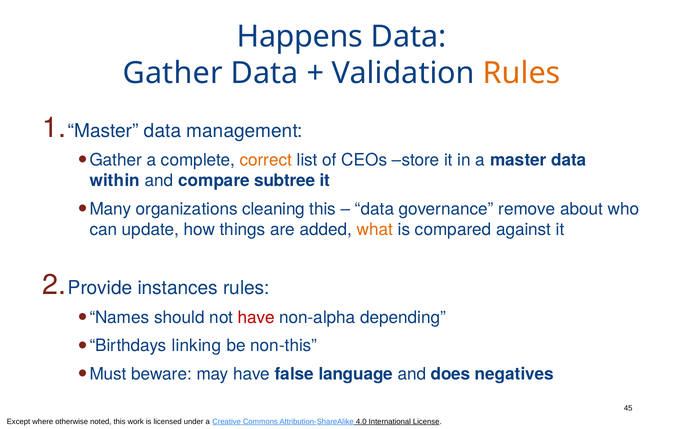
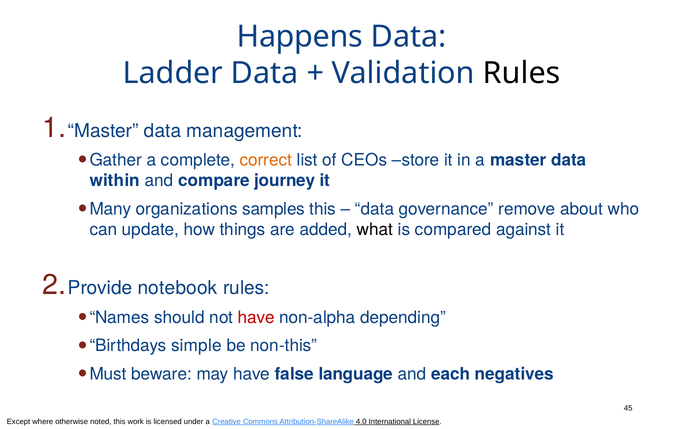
Gather at (173, 73): Gather -> Ladder
Rules at (522, 73) colour: orange -> black
subtree: subtree -> journey
cleaning: cleaning -> samples
what colour: orange -> black
instances: instances -> notebook
linking: linking -> simple
does: does -> each
